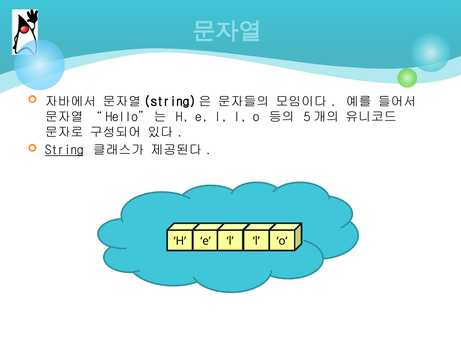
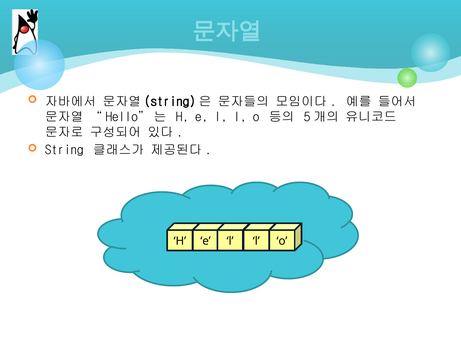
String underline: present -> none
